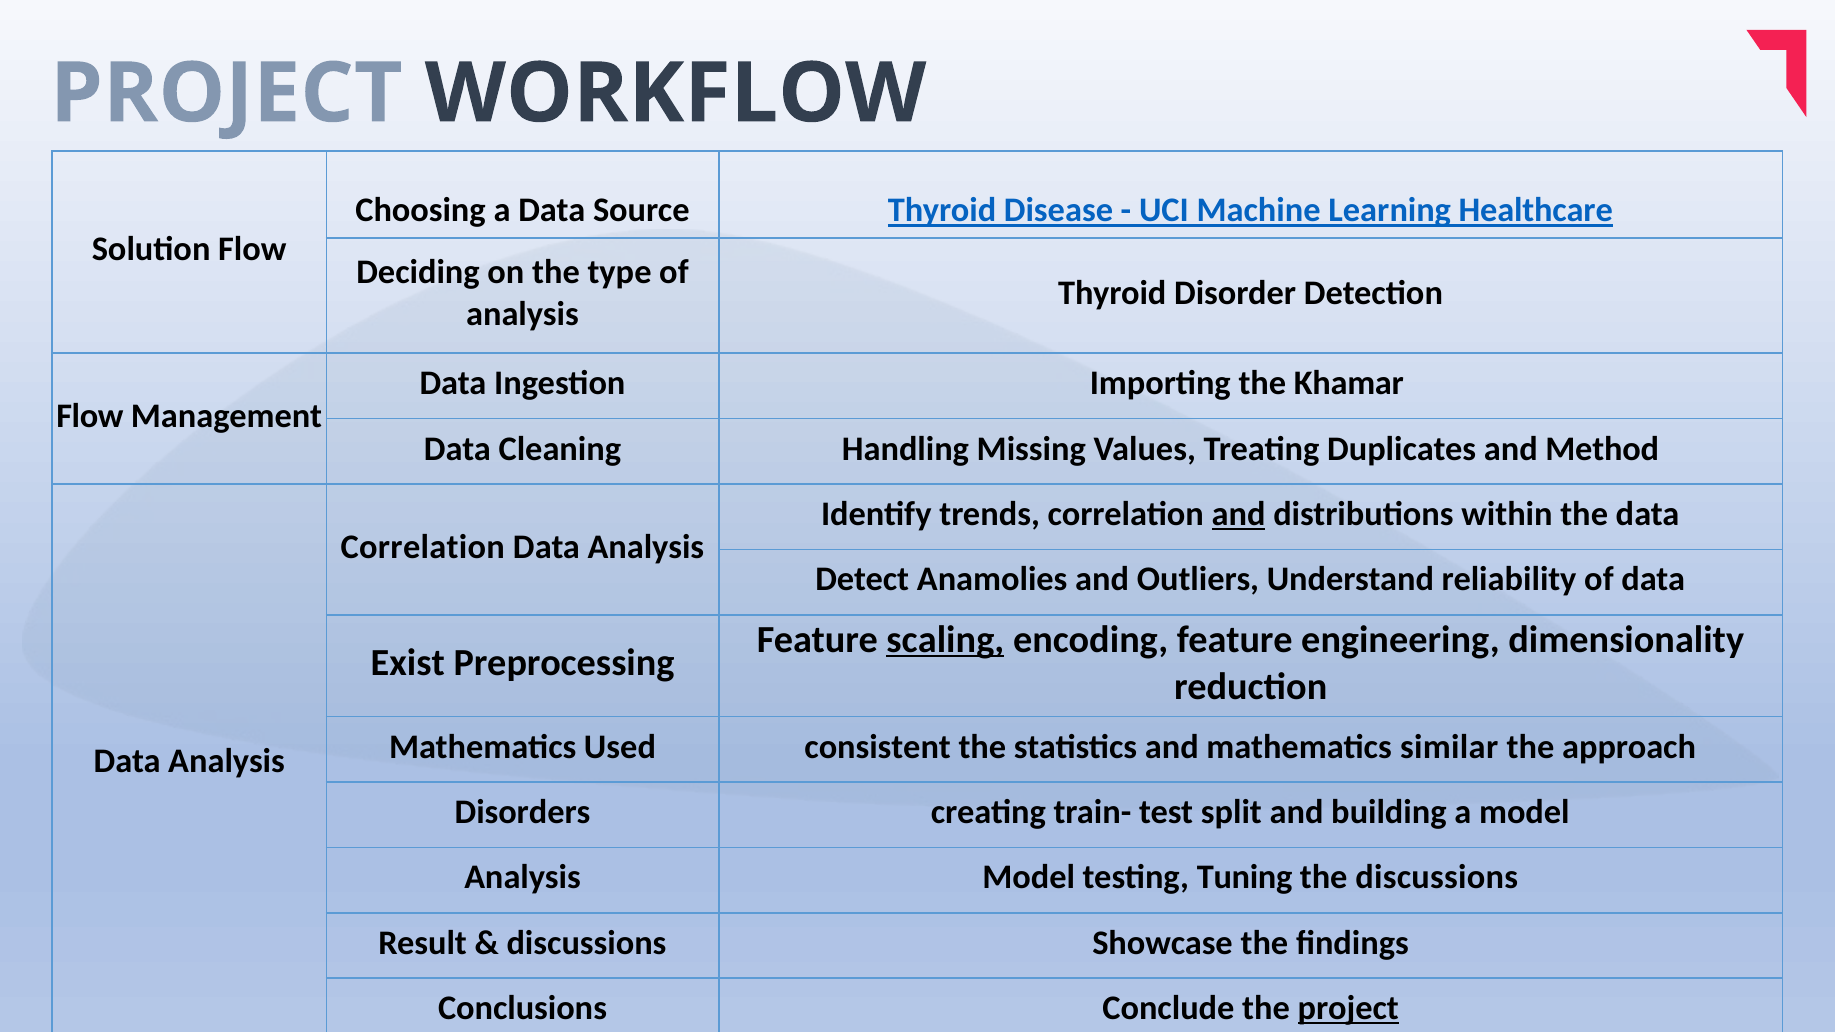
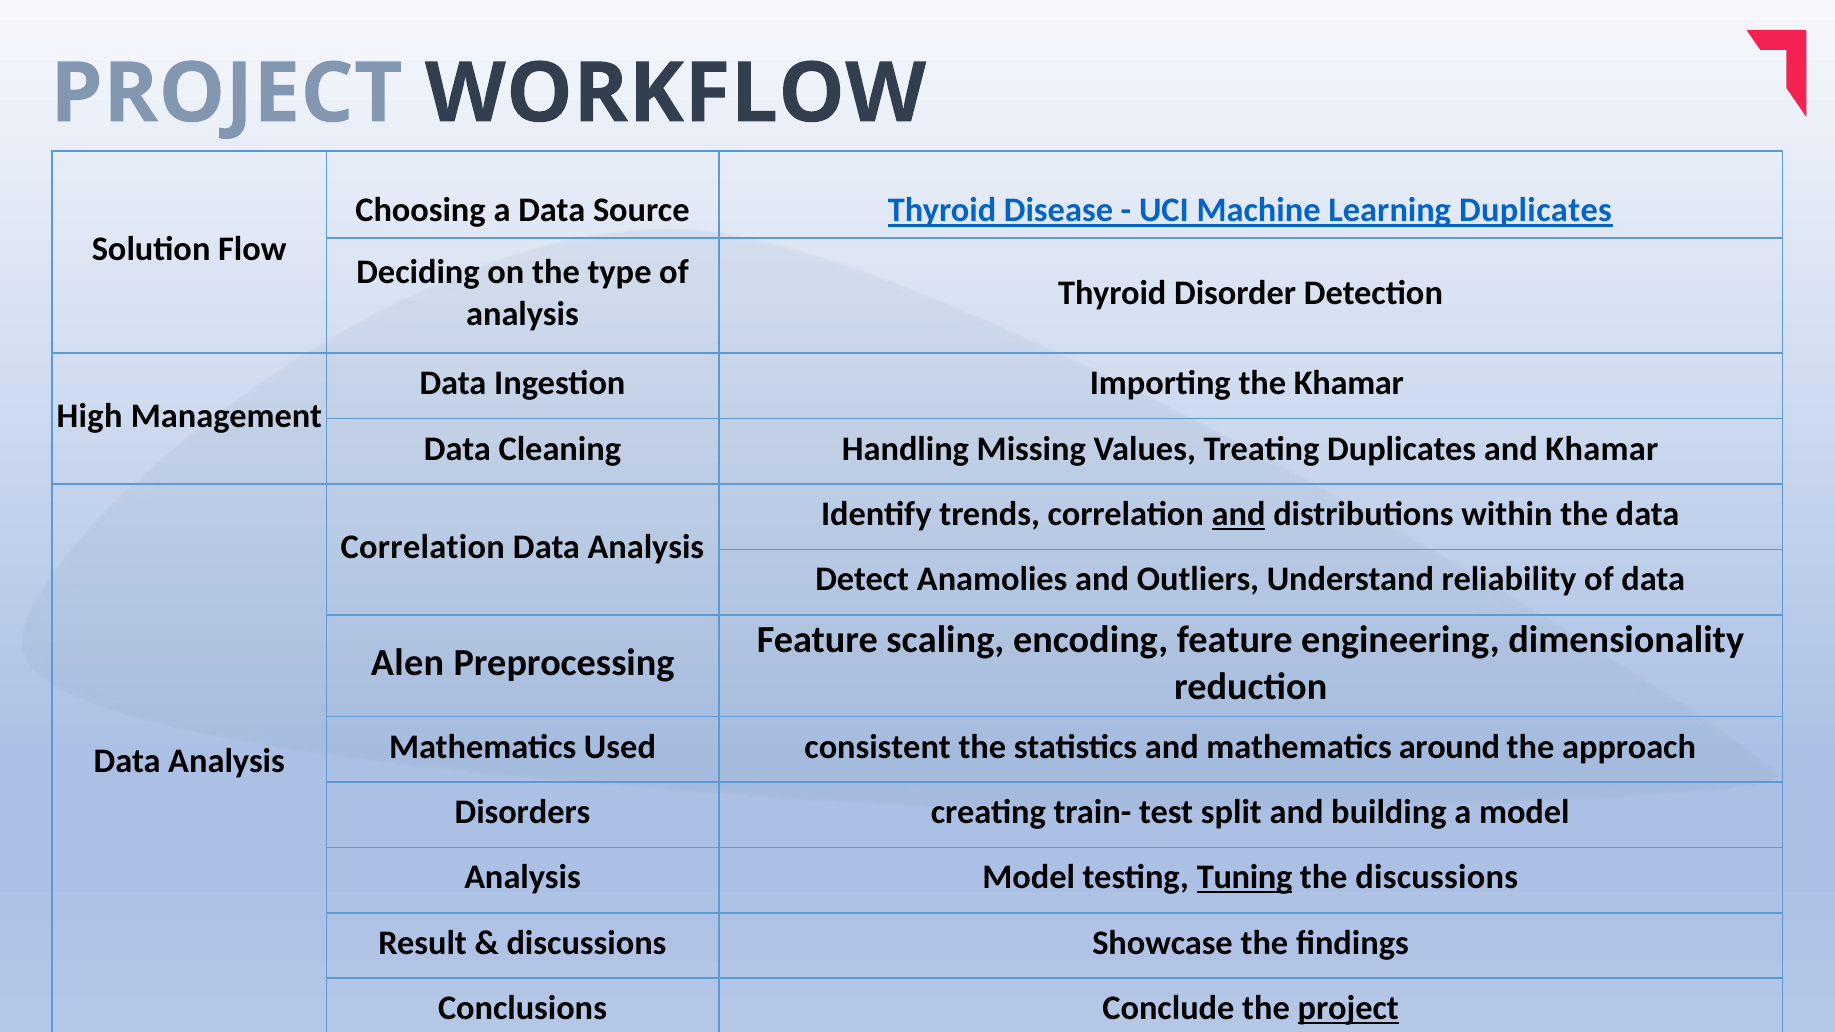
Learning Healthcare: Healthcare -> Duplicates
Flow at (90, 416): Flow -> High
and Method: Method -> Khamar
scaling underline: present -> none
Exist: Exist -> Alen
similar: similar -> around
Tuning underline: none -> present
